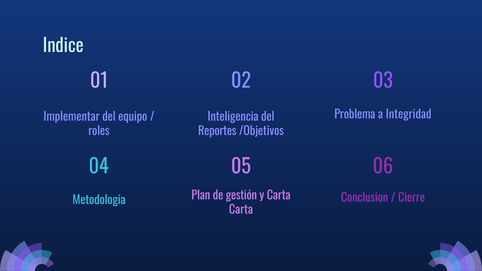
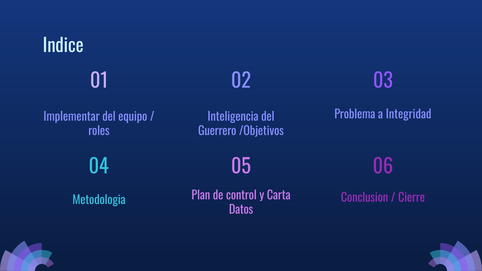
Reportes: Reportes -> Guerrero
gestión: gestión -> control
Carta at (241, 210): Carta -> Datos
